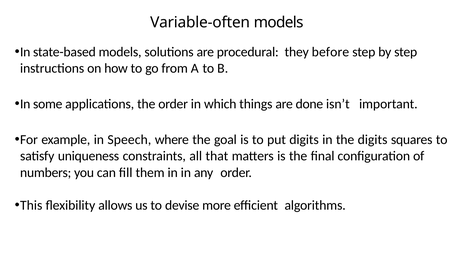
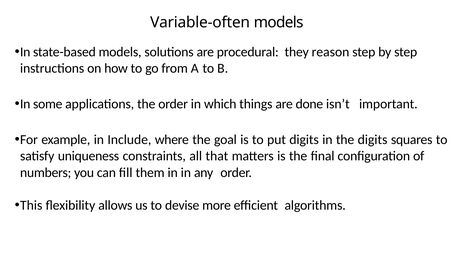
before: before -> reason
Speech: Speech -> Include
